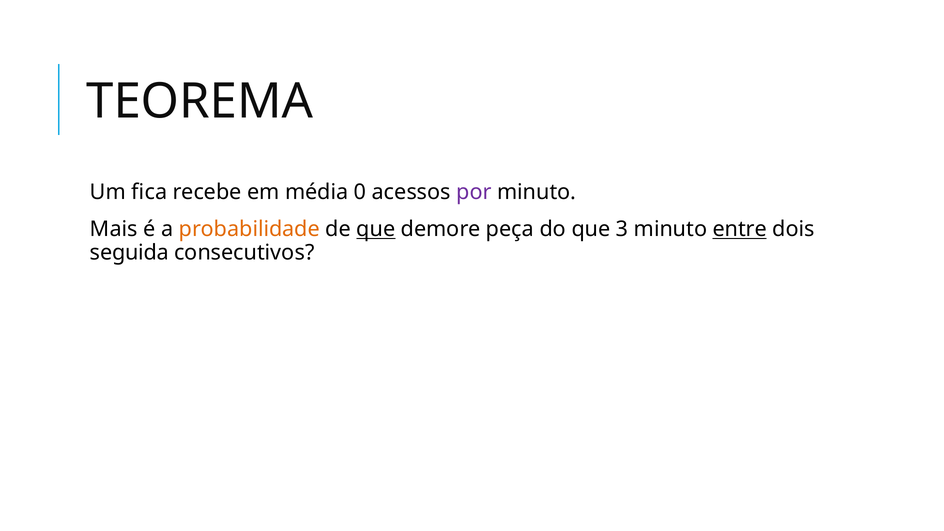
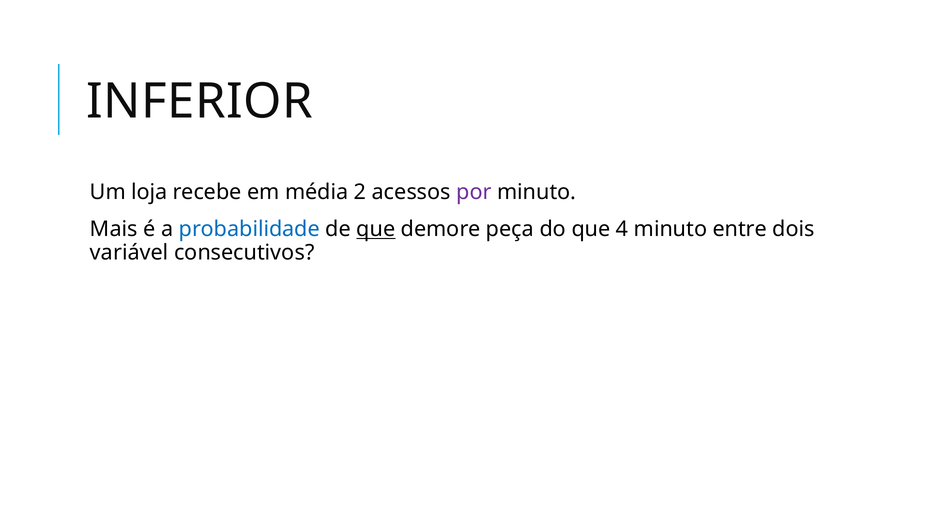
TEOREMA: TEOREMA -> INFERIOR
fica: fica -> loja
0: 0 -> 2
probabilidade colour: orange -> blue
3: 3 -> 4
entre underline: present -> none
seguida: seguida -> variável
